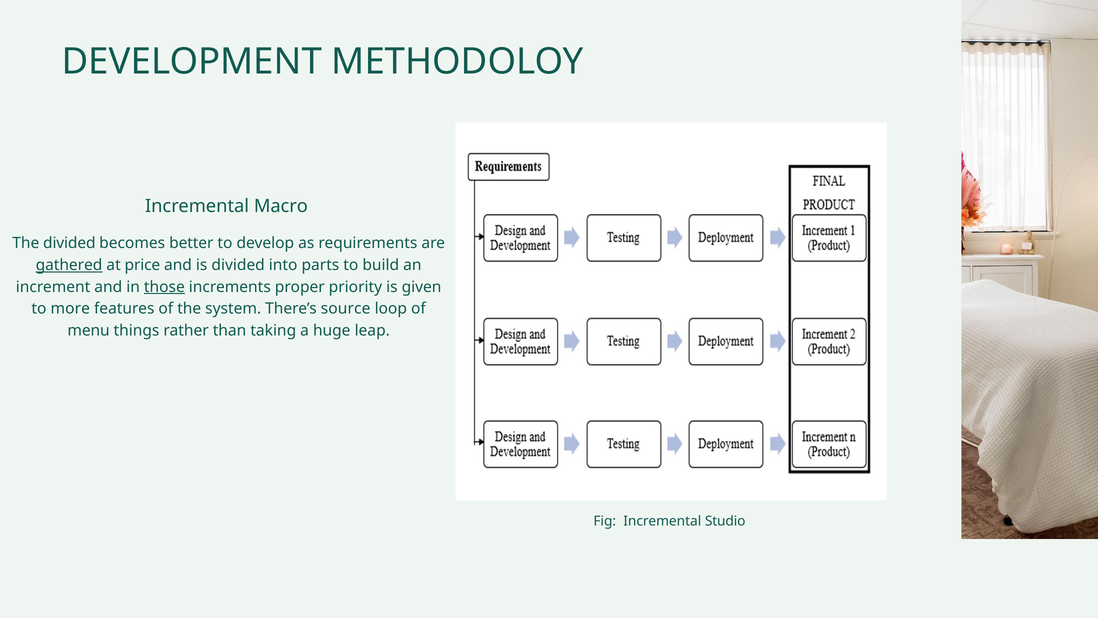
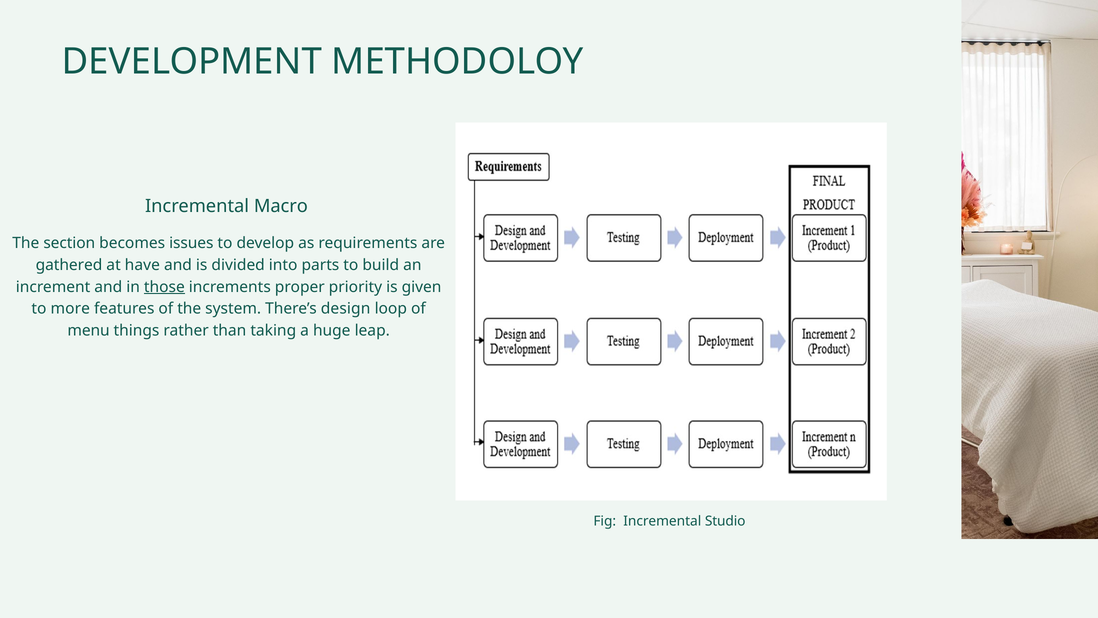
The divided: divided -> section
better: better -> issues
gathered underline: present -> none
price: price -> have
source: source -> design
